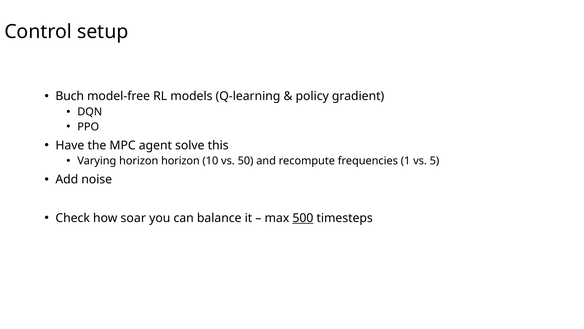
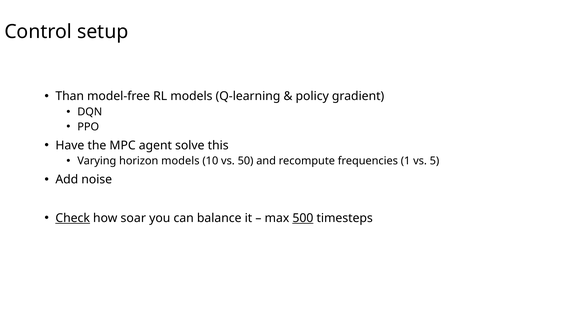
Buch: Buch -> Than
horizon horizon: horizon -> models
Check underline: none -> present
